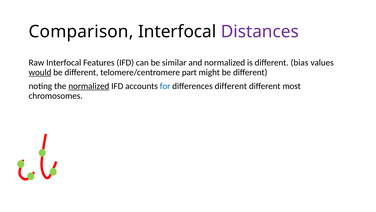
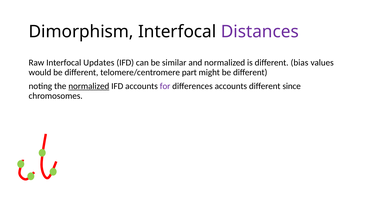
Comparison: Comparison -> Dimorphism
Features: Features -> Updates
would underline: present -> none
for colour: blue -> purple
differences different: different -> accounts
most: most -> since
